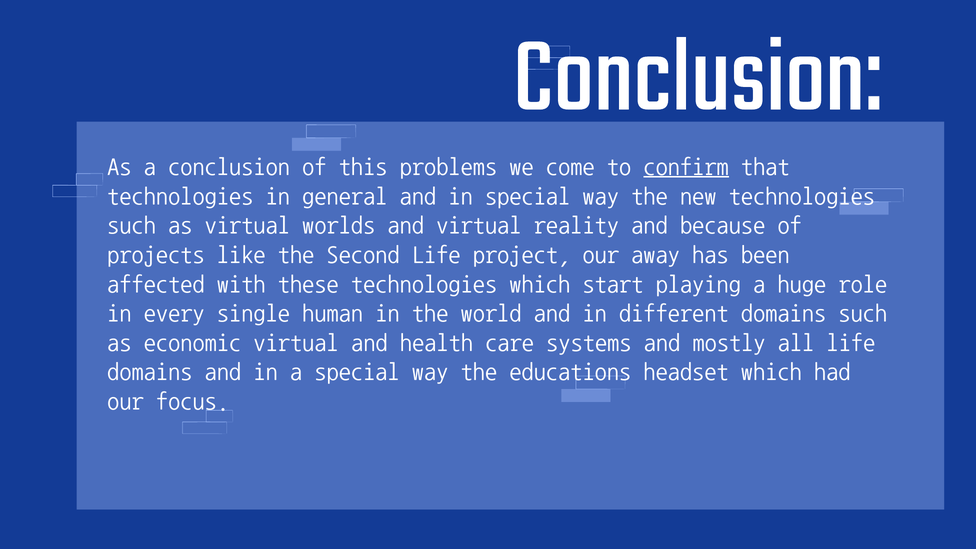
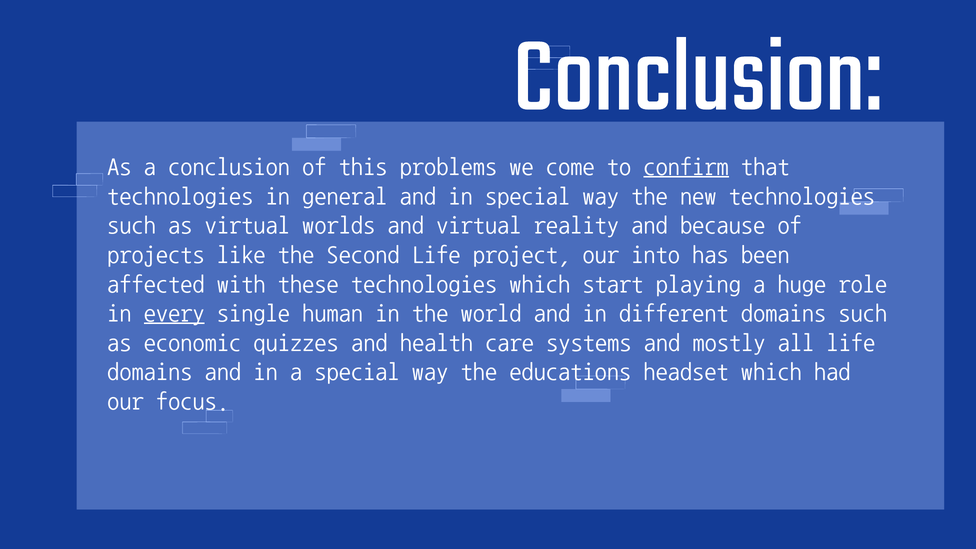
away: away -> into
every underline: none -> present
economic virtual: virtual -> quizzes
